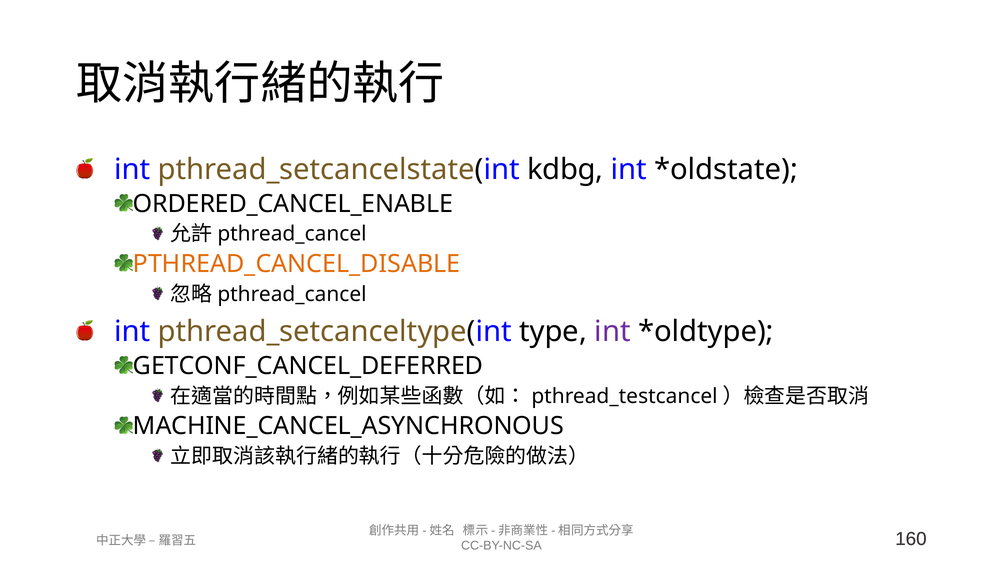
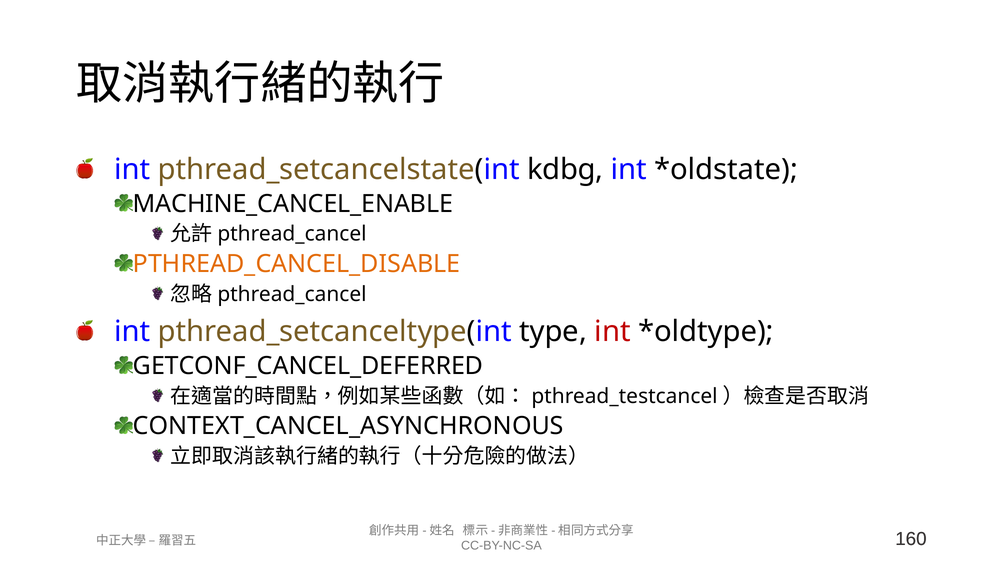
ORDERED_CANCEL_ENABLE: ORDERED_CANCEL_ENABLE -> MACHINE_CANCEL_ENABLE
int at (613, 332) colour: purple -> red
MACHINE_CANCEL_ASYNCHRONOUS: MACHINE_CANCEL_ASYNCHRONOUS -> CONTEXT_CANCEL_ASYNCHRONOUS
